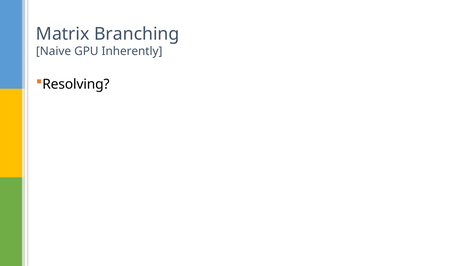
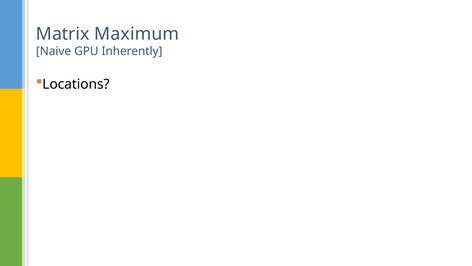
Branching: Branching -> Maximum
Resolving: Resolving -> Locations
